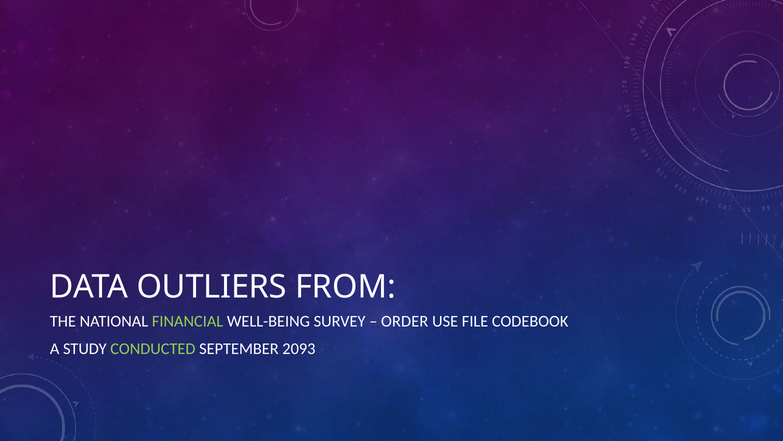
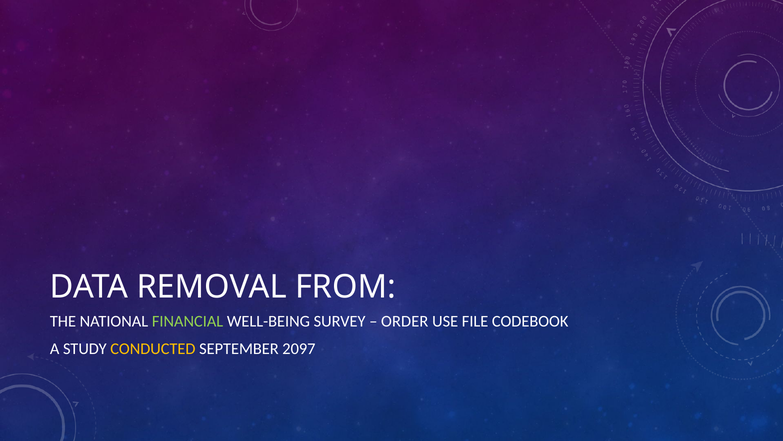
OUTLIERS: OUTLIERS -> REMOVAL
CONDUCTED colour: light green -> yellow
2093: 2093 -> 2097
